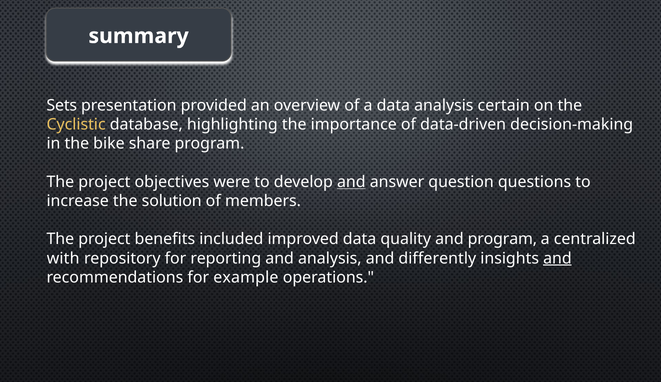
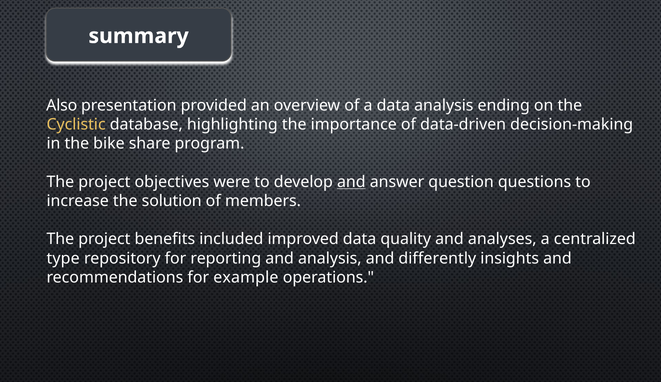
Sets: Sets -> Also
certain: certain -> ending
and program: program -> analyses
with: with -> type
and at (557, 258) underline: present -> none
